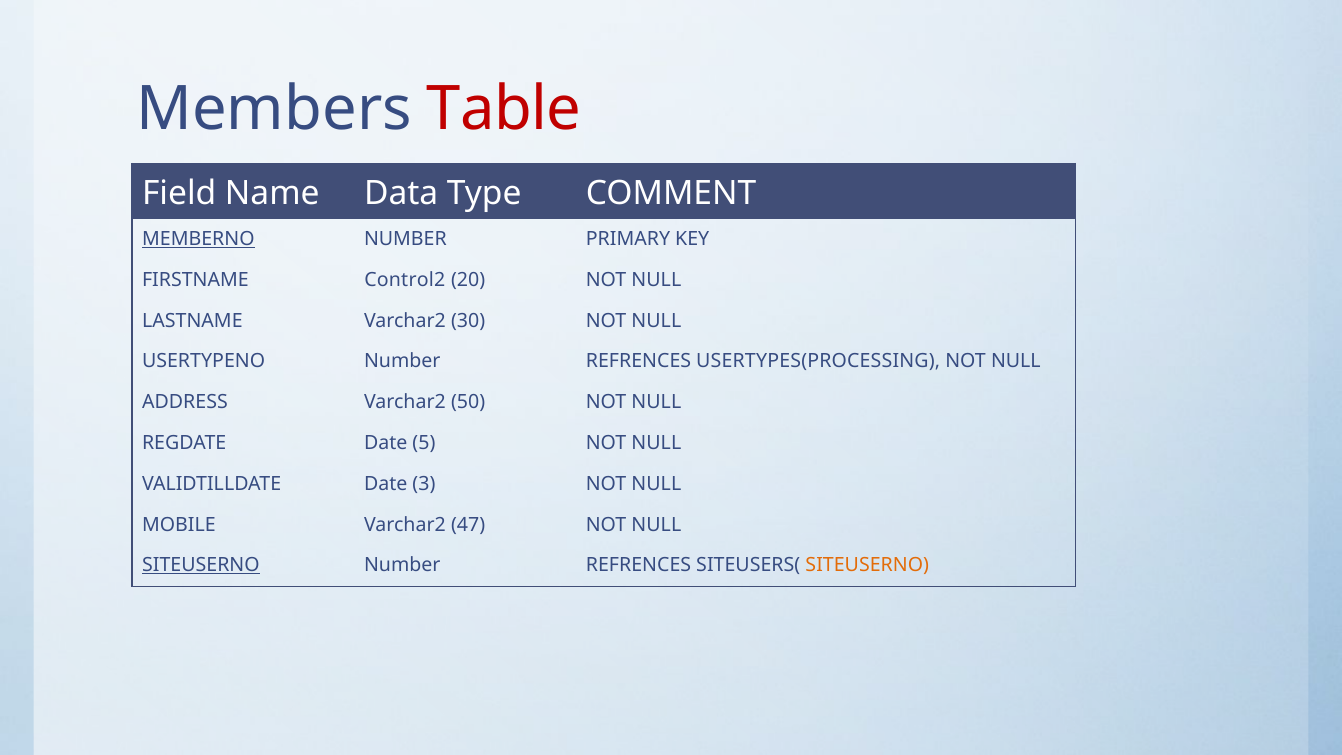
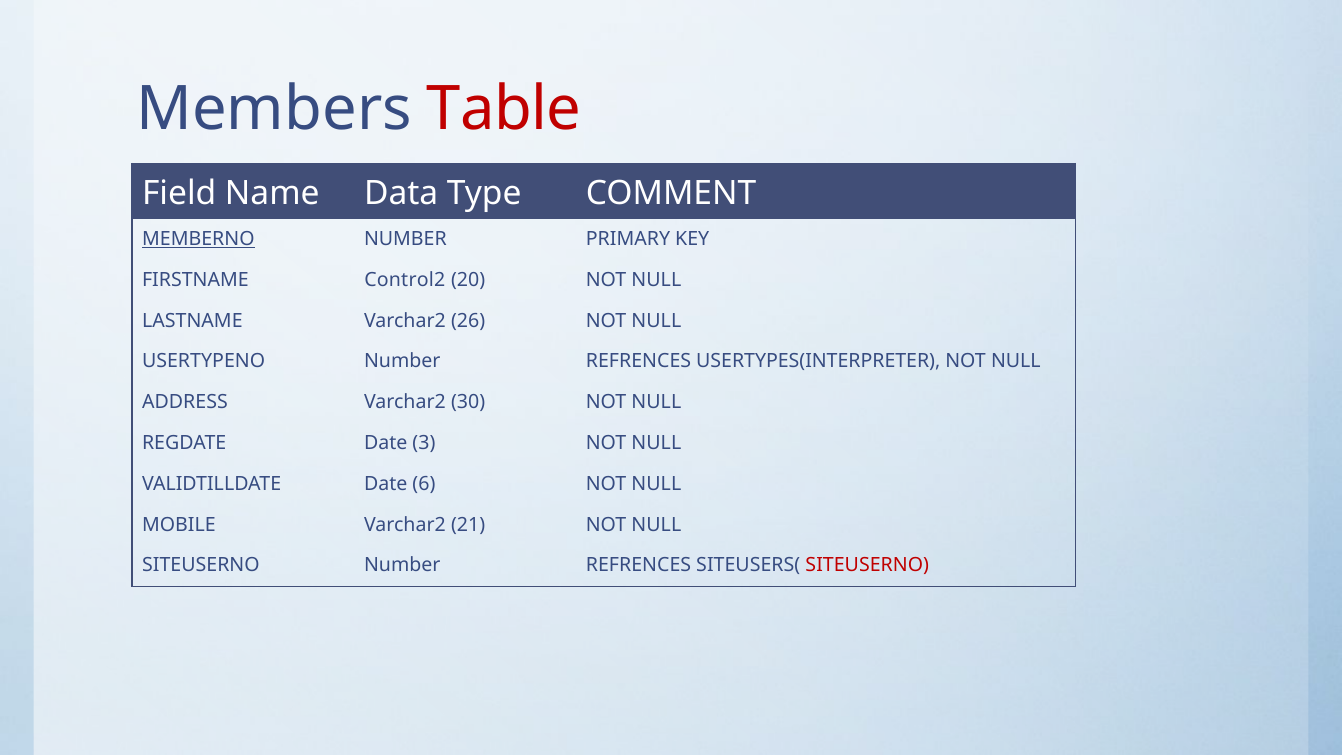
30: 30 -> 26
USERTYPES(PROCESSING: USERTYPES(PROCESSING -> USERTYPES(INTERPRETER
50: 50 -> 30
5: 5 -> 3
3: 3 -> 6
47: 47 -> 21
SITEUSERNO at (201, 565) underline: present -> none
SITEUSERNO at (867, 565) colour: orange -> red
